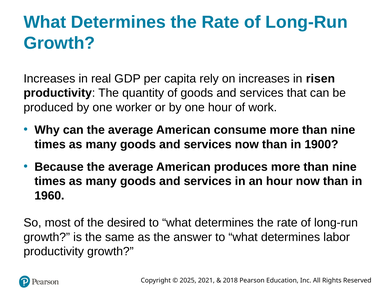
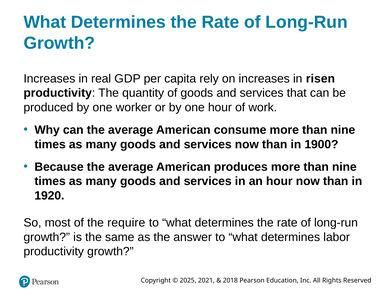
1960: 1960 -> 1920
desired: desired -> require
